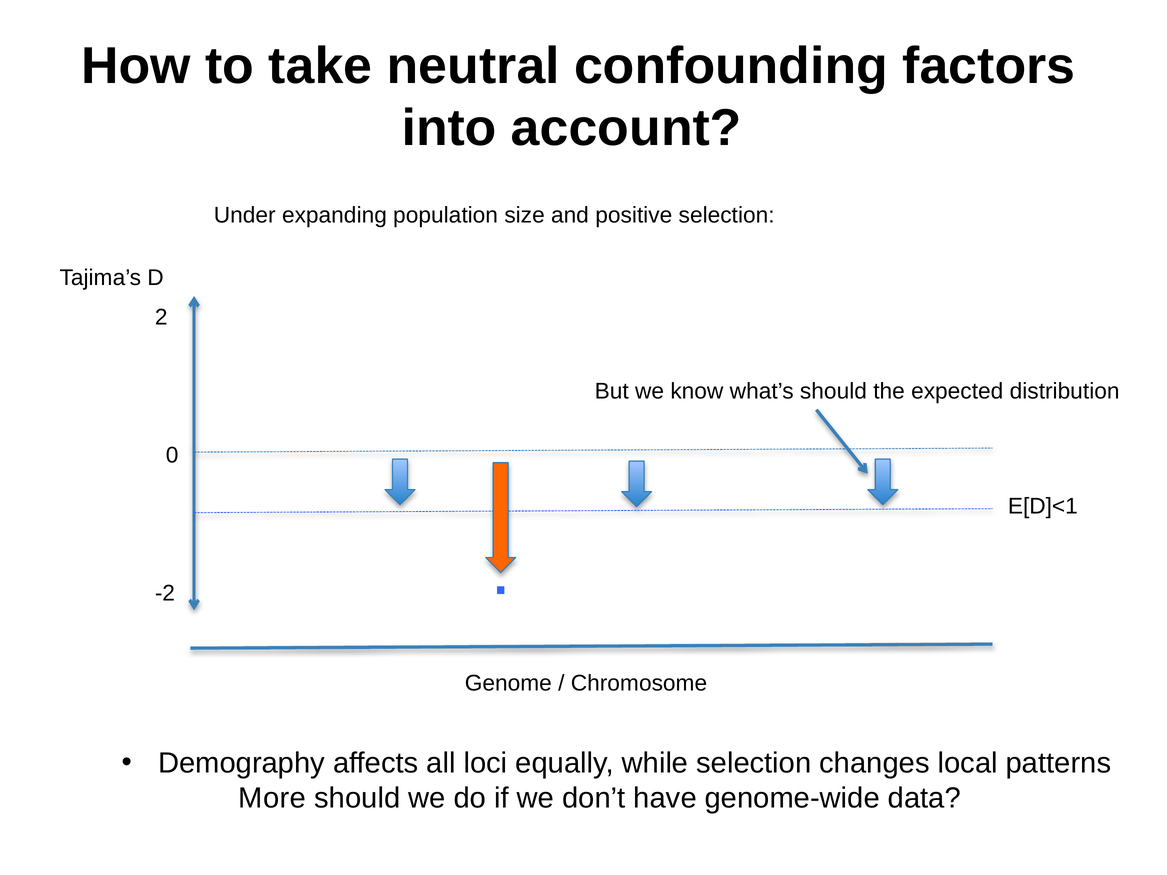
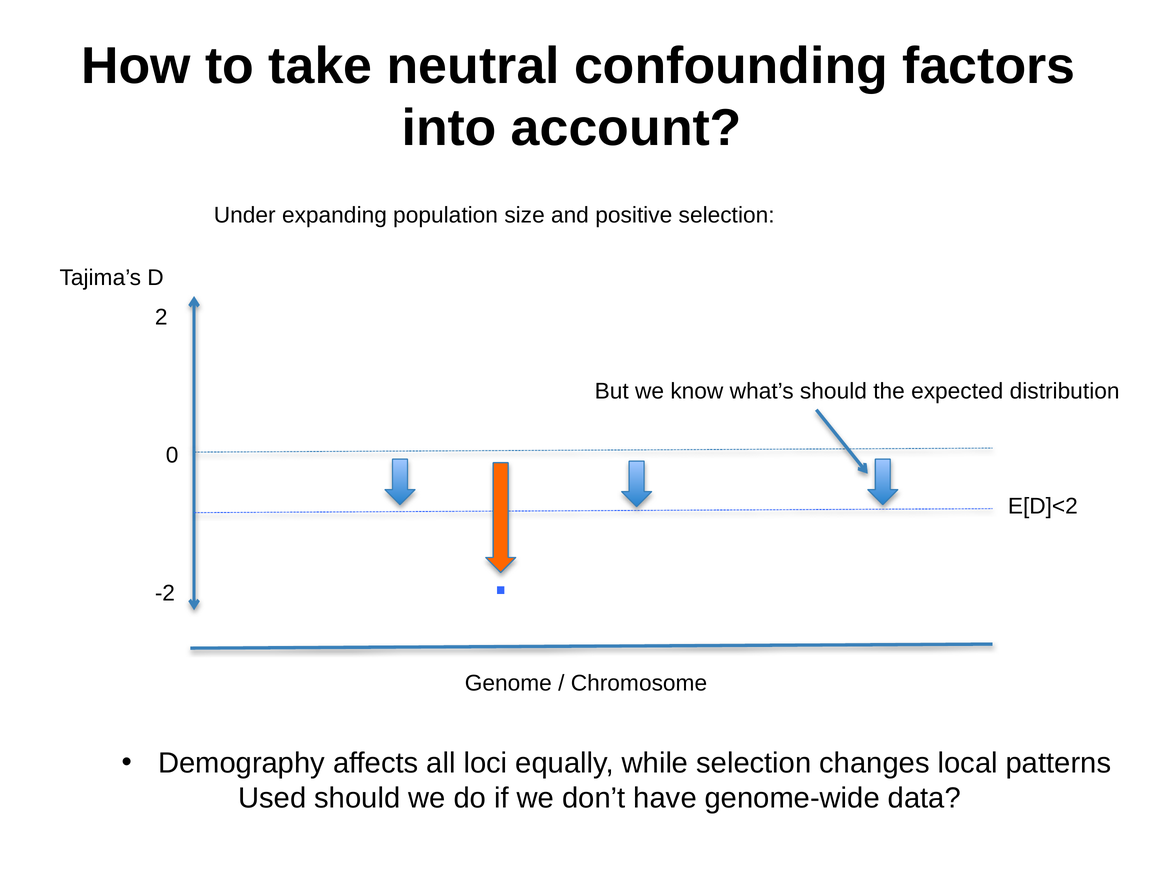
E[D]<1: E[D]<1 -> E[D]<2
More: More -> Used
